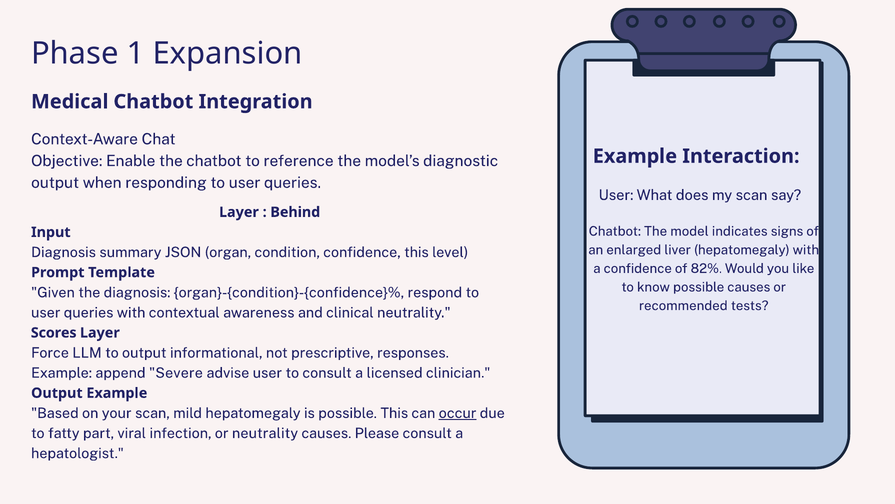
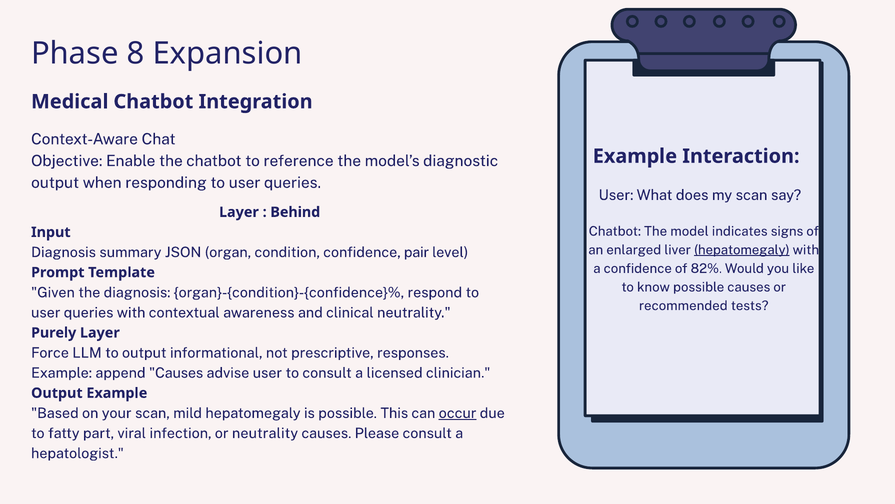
1: 1 -> 8
hepatomegaly at (742, 250) underline: none -> present
confidence this: this -> pair
Scores: Scores -> Purely
append Severe: Severe -> Causes
